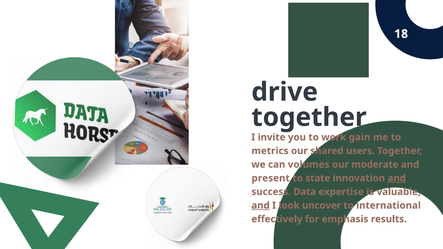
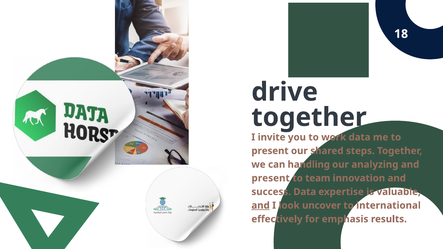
gain at (359, 137): gain -> data
metrics at (270, 151): metrics -> present
users: users -> steps
volumes: volumes -> handling
moderate: moderate -> analyzing
state: state -> team
and at (397, 178) underline: present -> none
